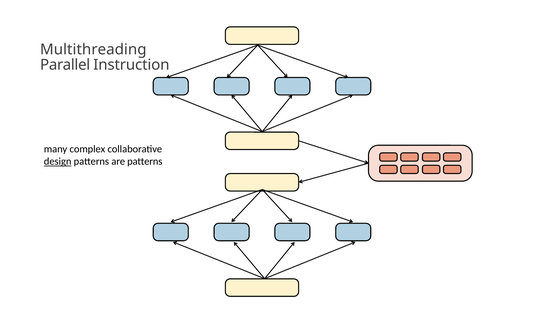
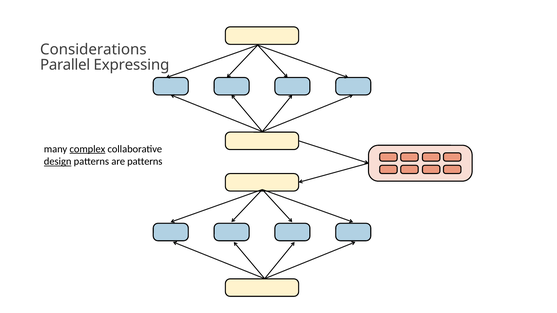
Multithreading: Multithreading -> Considerations
Instruction: Instruction -> Expressing
complex underline: none -> present
